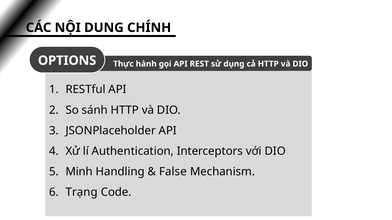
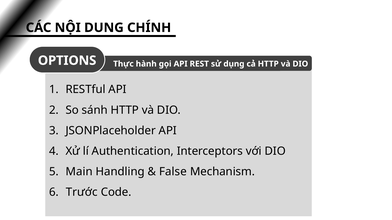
Minh: Minh -> Main
Trạng: Trạng -> Trước
